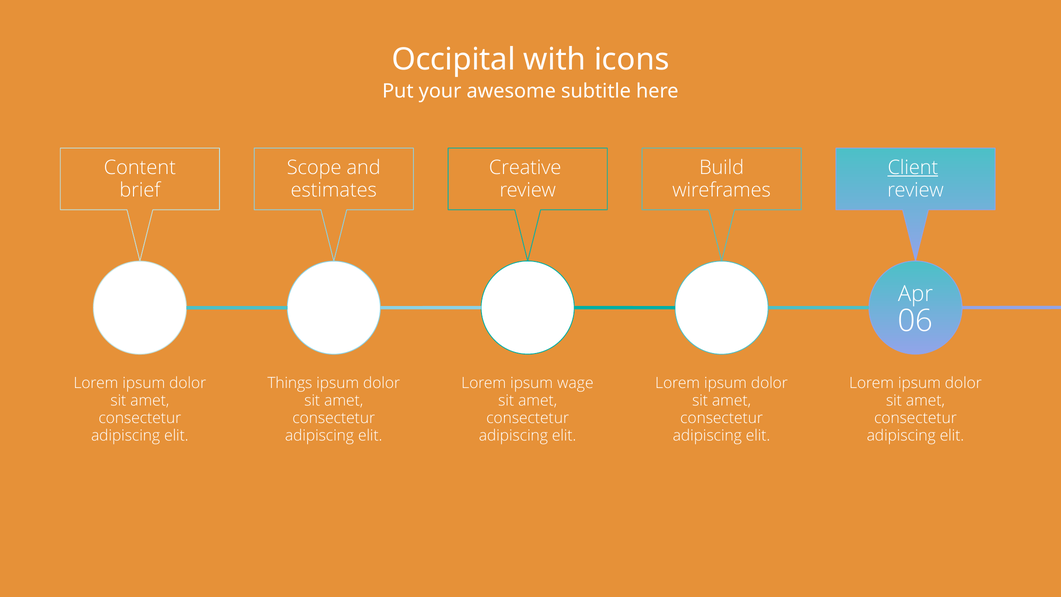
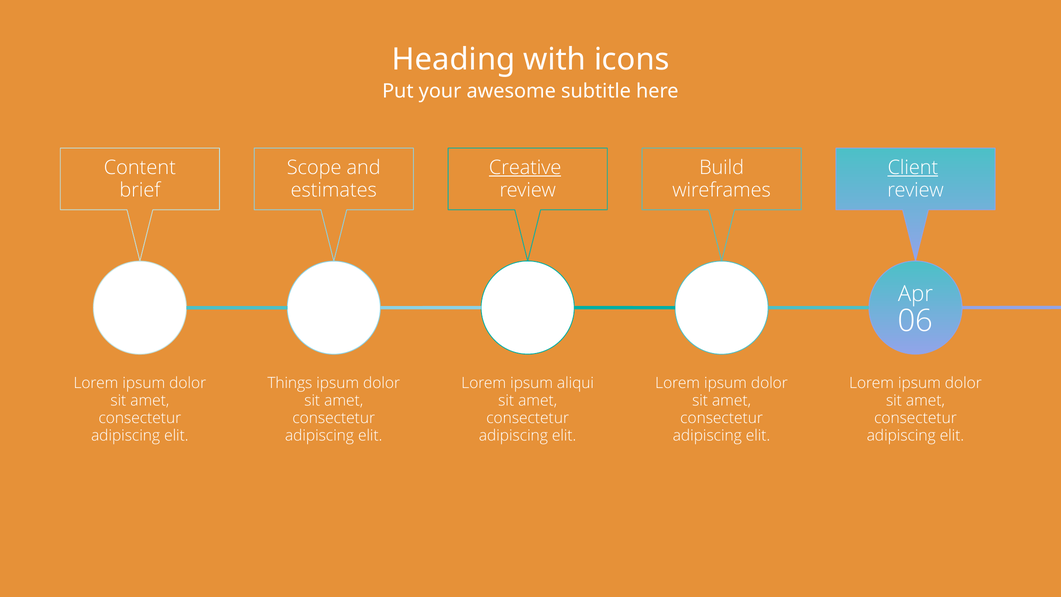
Occipital: Occipital -> Heading
Creative underline: none -> present
wage: wage -> aliqui
